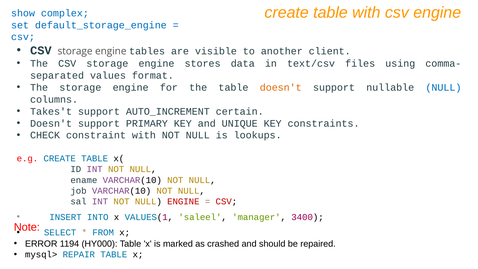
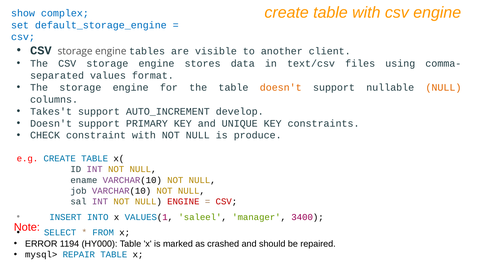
NULL at (443, 87) colour: blue -> orange
certain: certain -> develop
lookups: lookups -> produce
